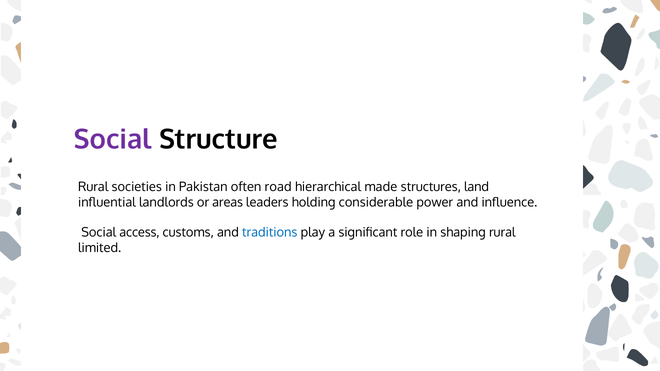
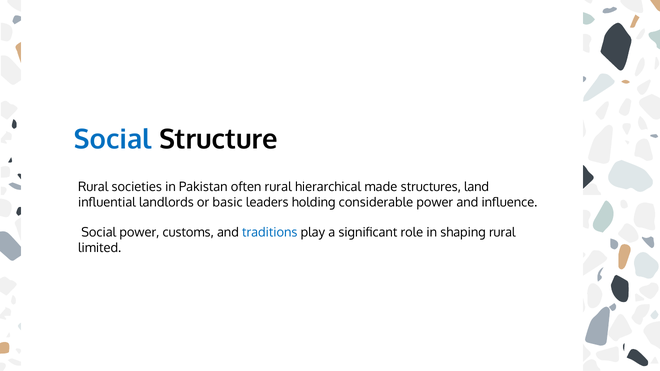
Social at (113, 140) colour: purple -> blue
often road: road -> rural
areas: areas -> basic
Social access: access -> power
